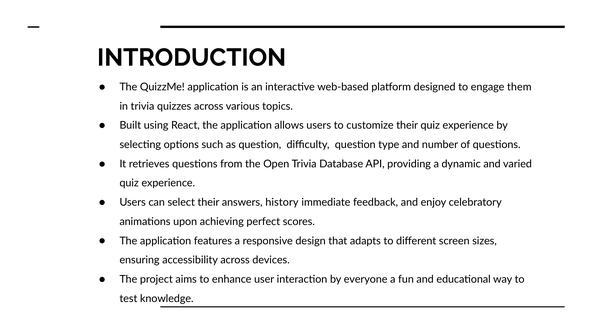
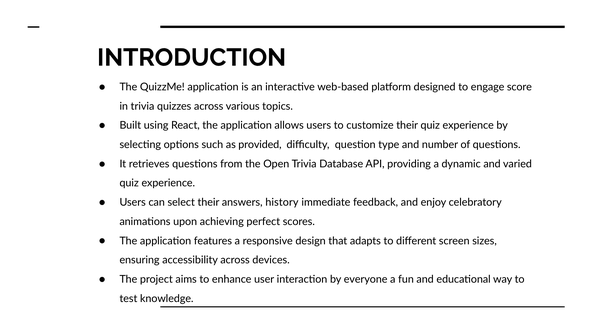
them: them -> score
as question: question -> provided
